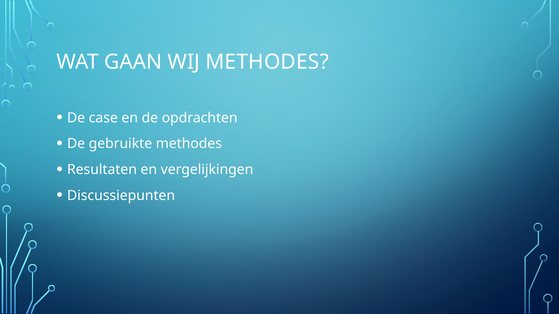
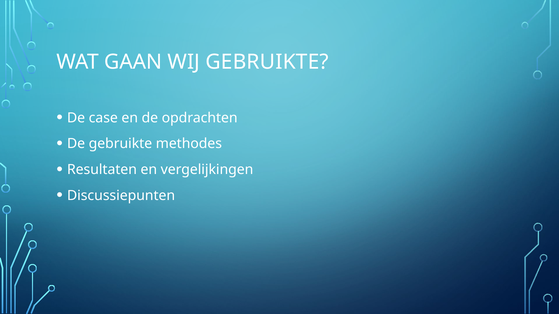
WIJ METHODES: METHODES -> GEBRUIKTE
